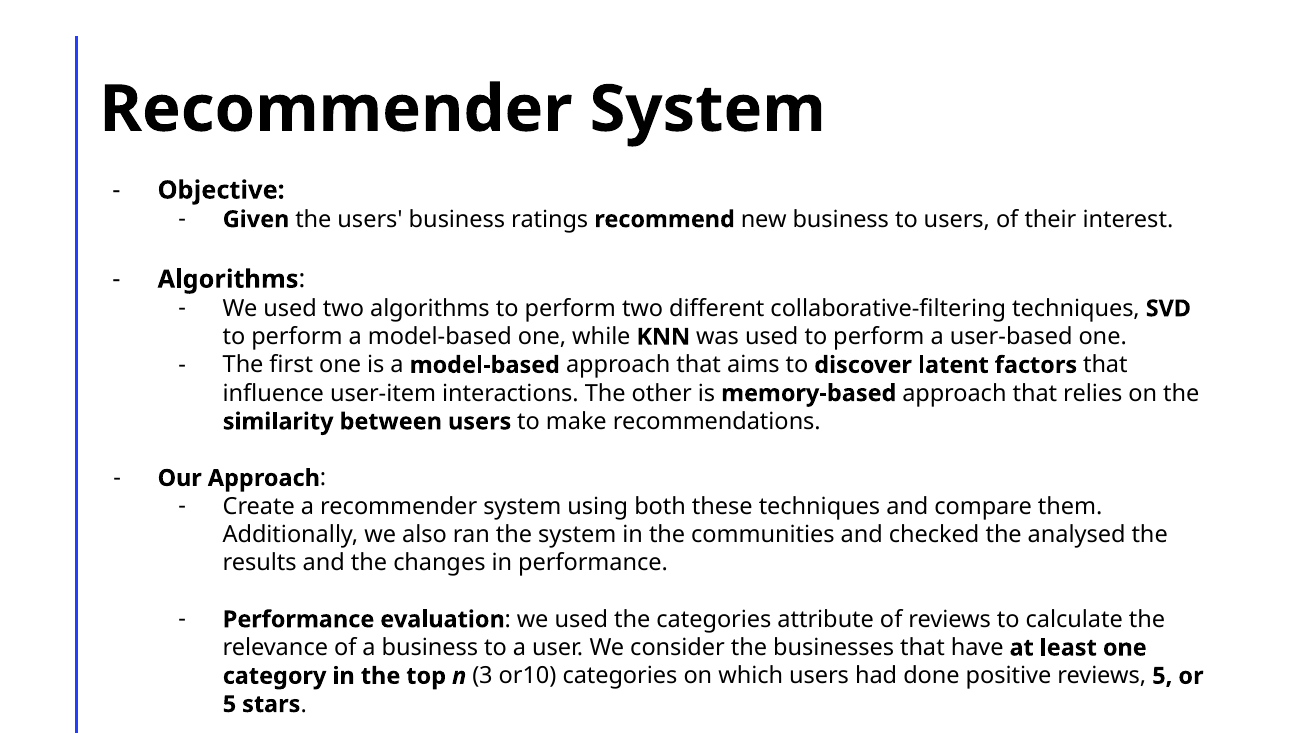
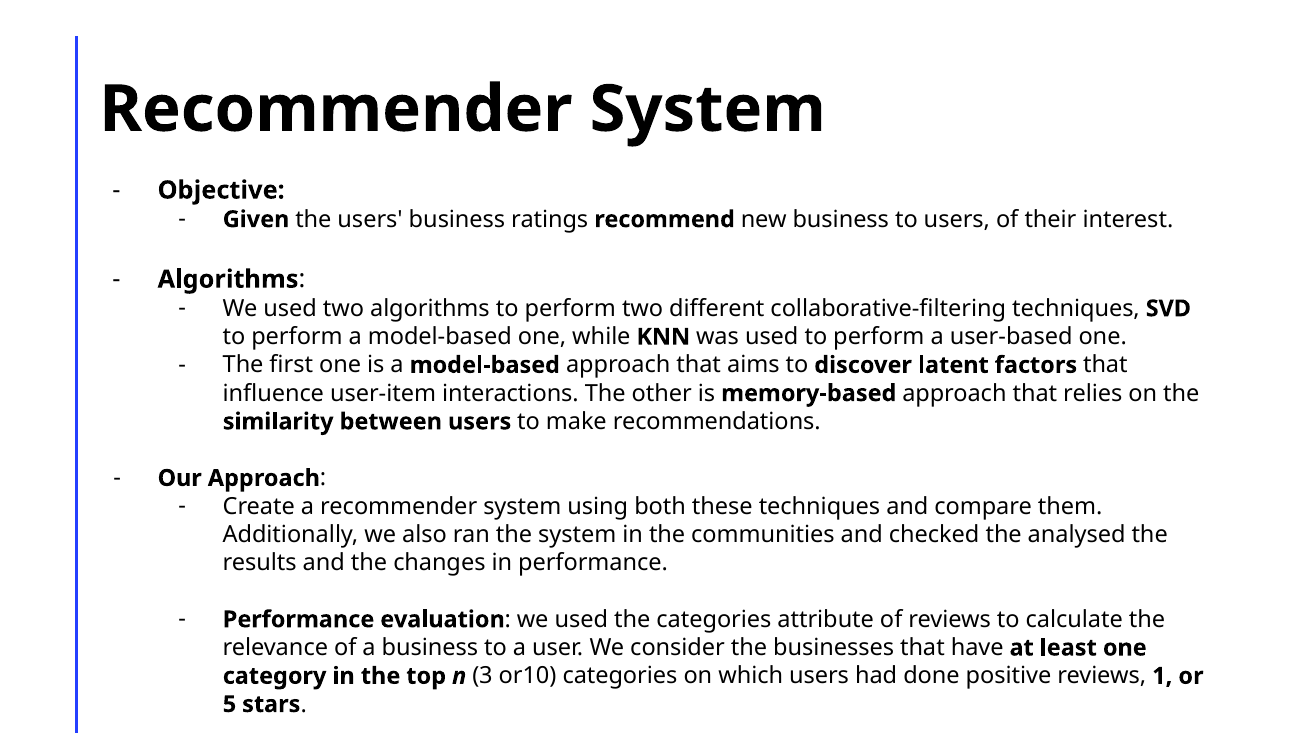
reviews 5: 5 -> 1
